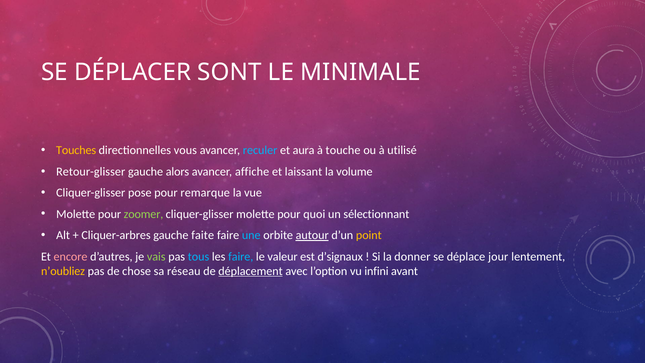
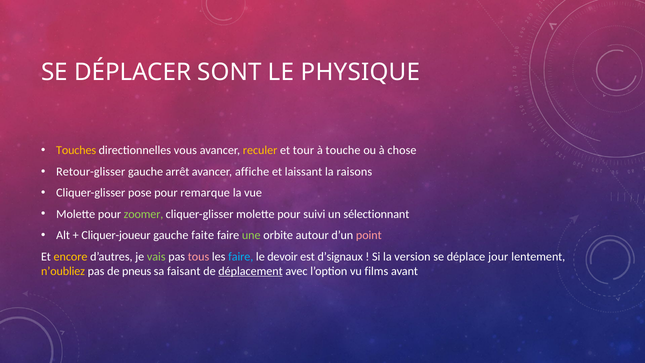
MINIMALE: MINIMALE -> PHYSIQUE
reculer colour: light blue -> yellow
aura: aura -> tour
utilisé: utilisé -> chose
alors: alors -> arrêt
volume: volume -> raisons
quoi: quoi -> suivi
Cliquer-arbres: Cliquer-arbres -> Cliquer-joueur
une colour: light blue -> light green
autour underline: present -> none
point colour: yellow -> pink
encore colour: pink -> yellow
tous colour: light blue -> pink
valeur: valeur -> devoir
donner: donner -> version
chose: chose -> pneus
réseau: réseau -> faisant
infini: infini -> films
